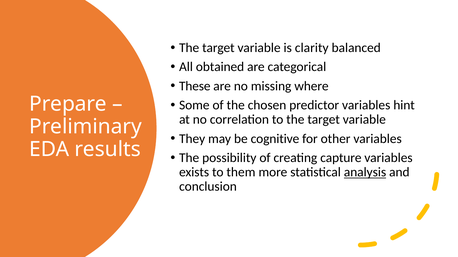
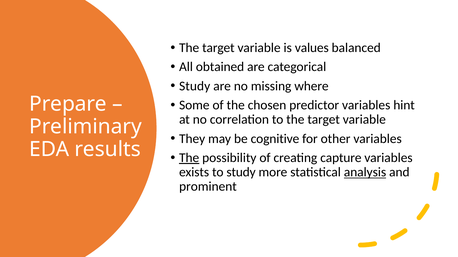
clarity: clarity -> values
These at (195, 86): These -> Study
The at (189, 158) underline: none -> present
to them: them -> study
conclusion: conclusion -> prominent
